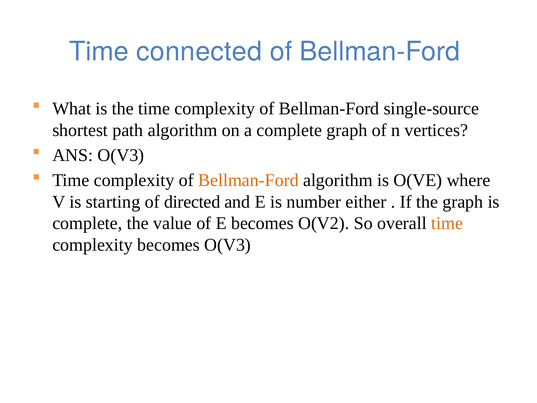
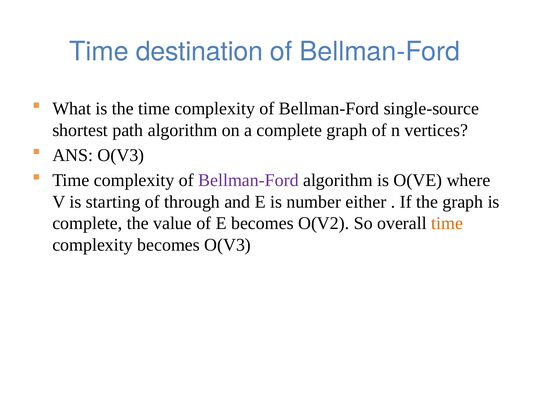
connected: connected -> destination
Bellman-Ford at (248, 180) colour: orange -> purple
directed: directed -> through
